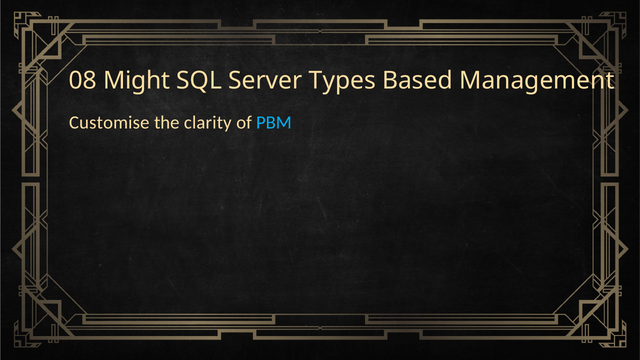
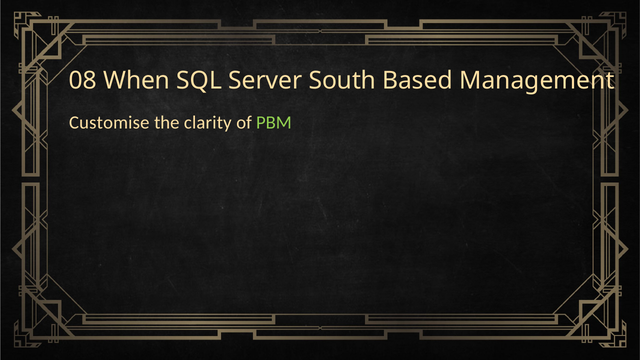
Might: Might -> When
Types: Types -> South
PBM colour: light blue -> light green
